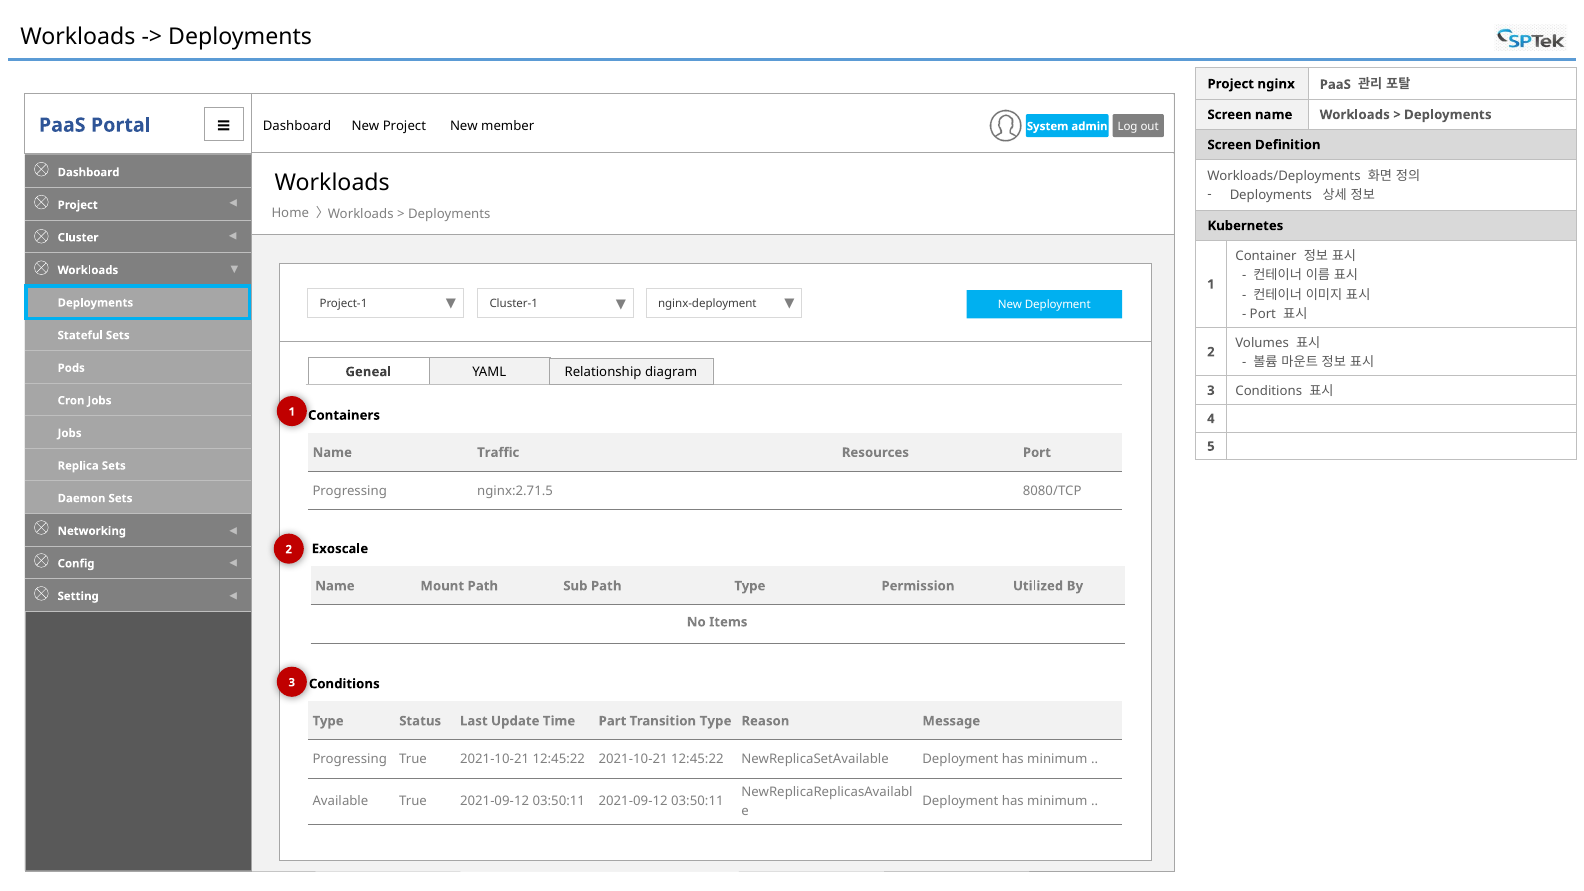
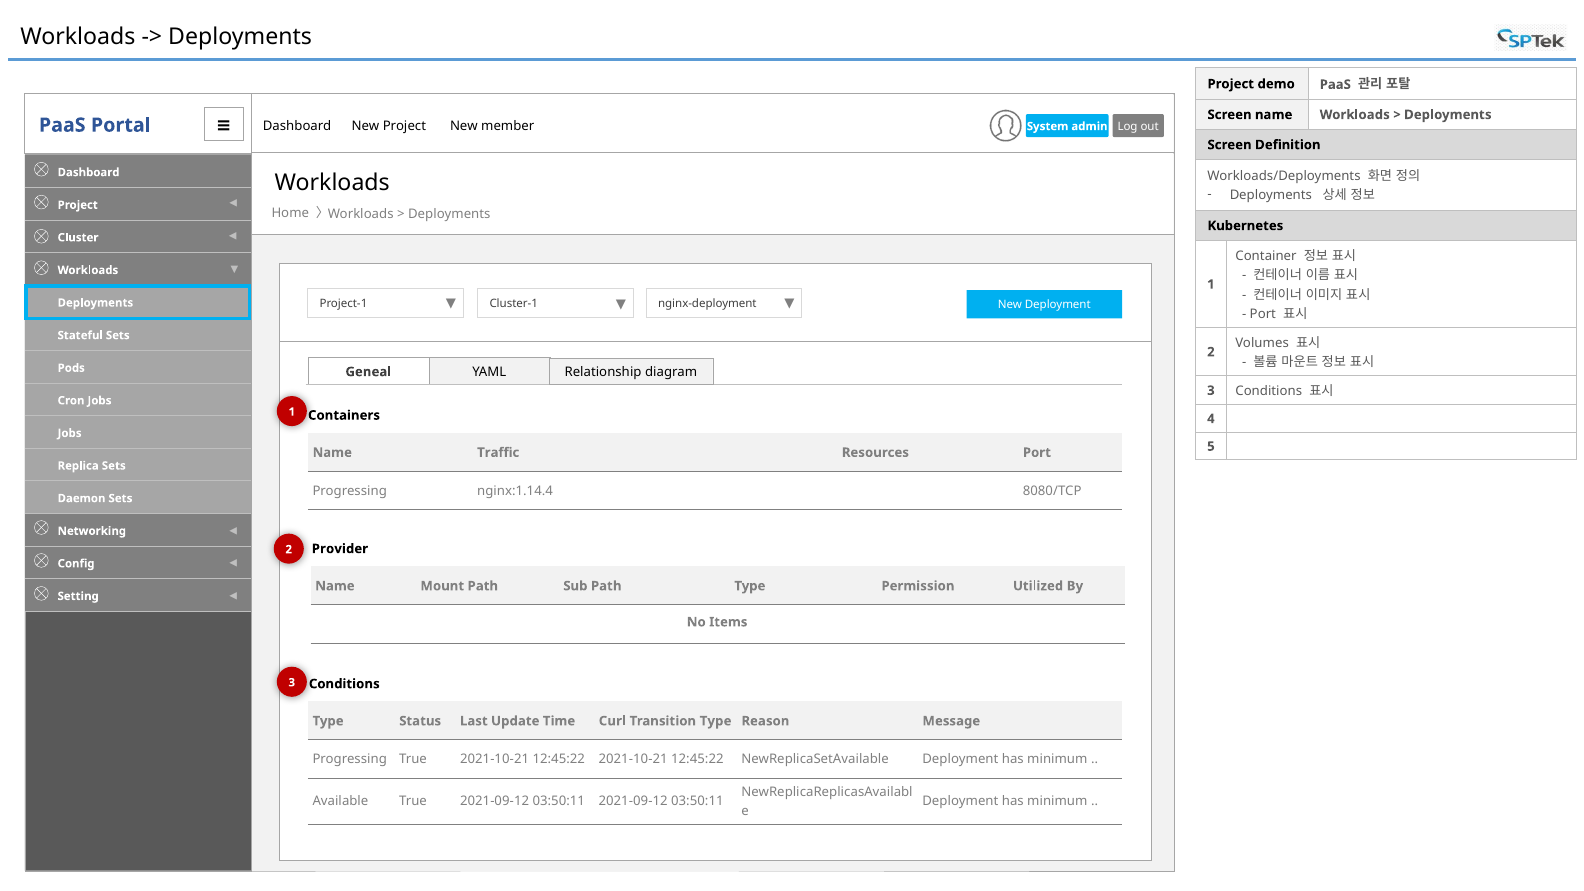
nginx: nginx -> demo
nginx:2.71.5: nginx:2.71.5 -> nginx:1.14.4
Exoscale: Exoscale -> Provider
Part: Part -> Curl
